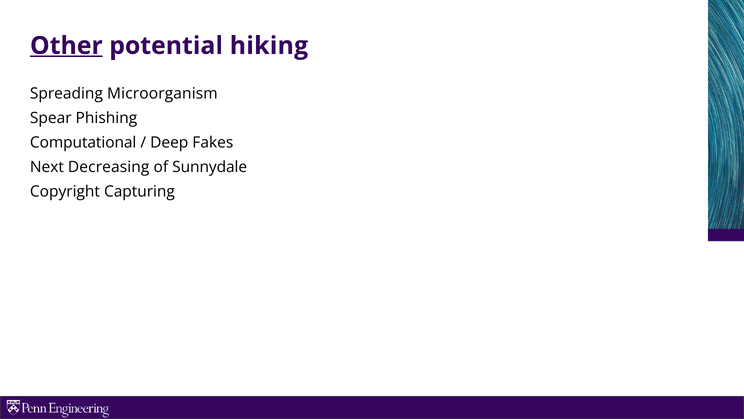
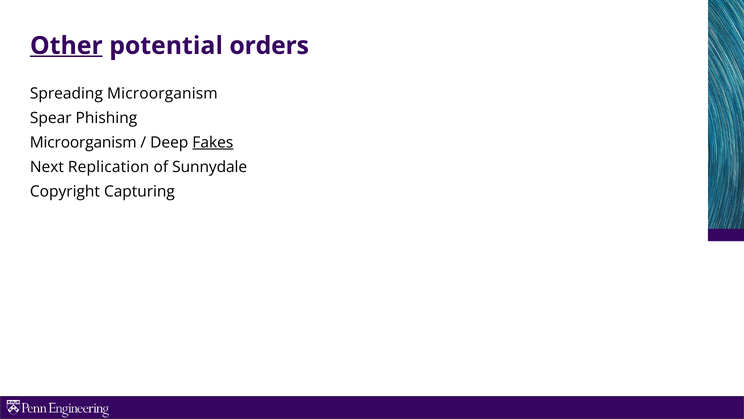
hiking: hiking -> orders
Computational at (83, 142): Computational -> Microorganism
Fakes underline: none -> present
Decreasing: Decreasing -> Replication
